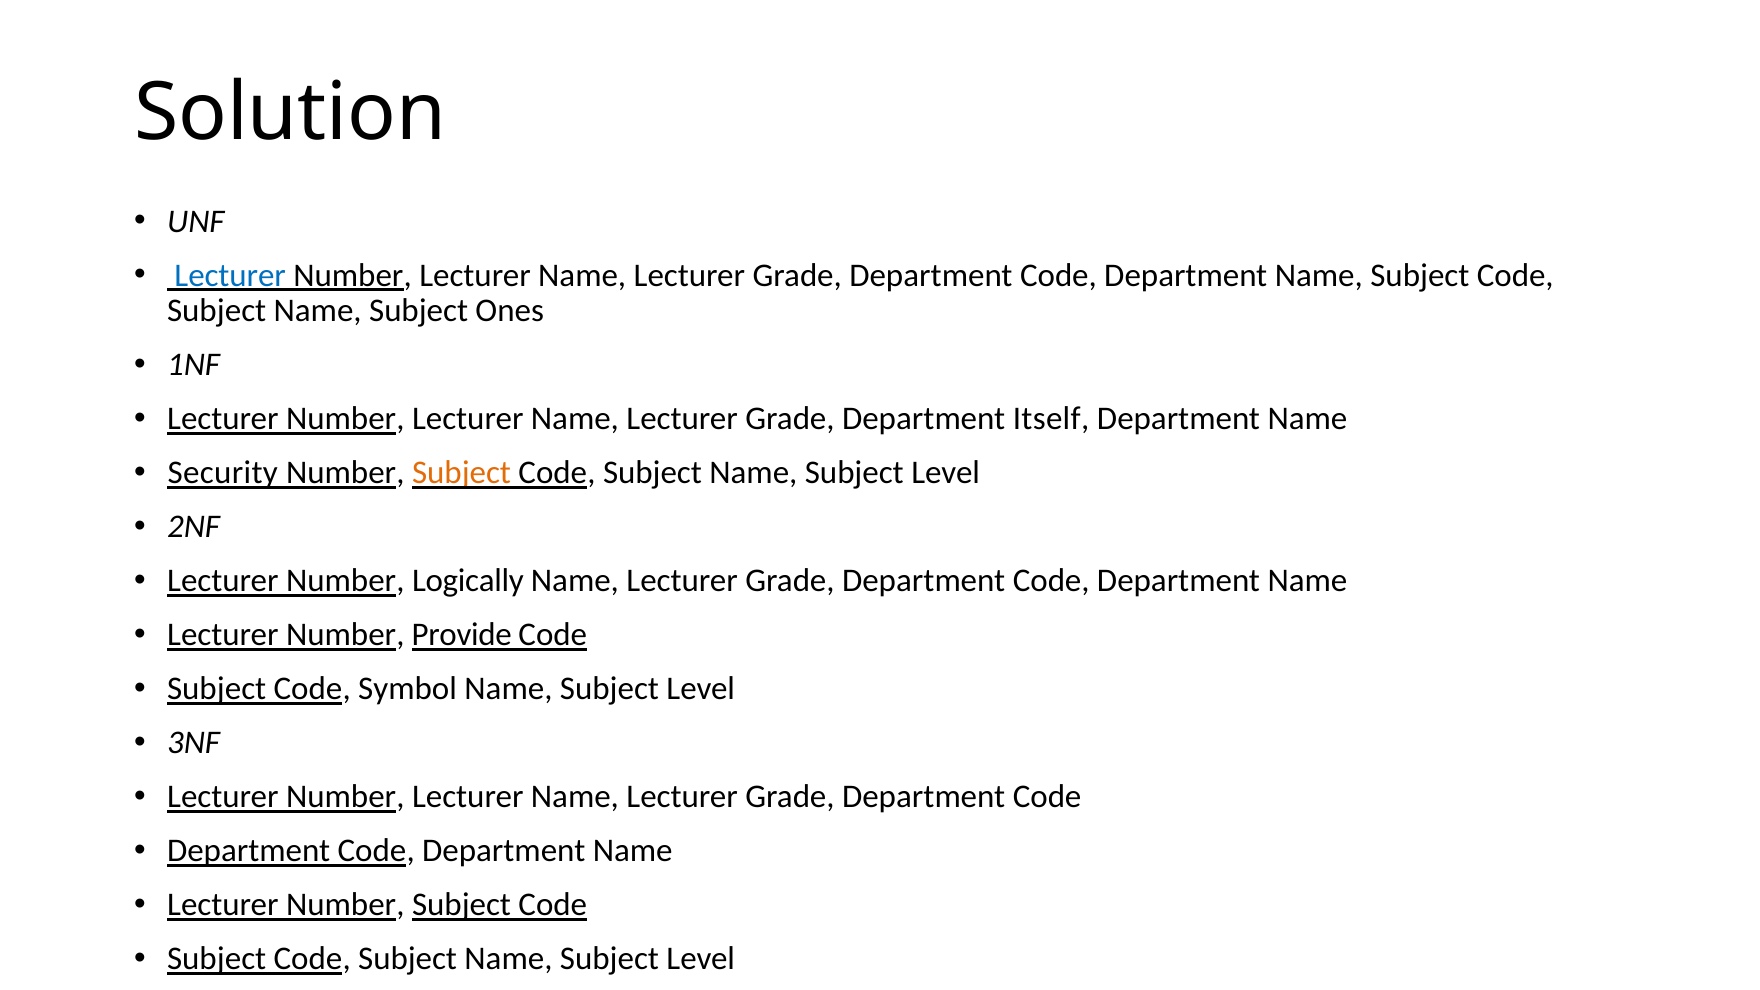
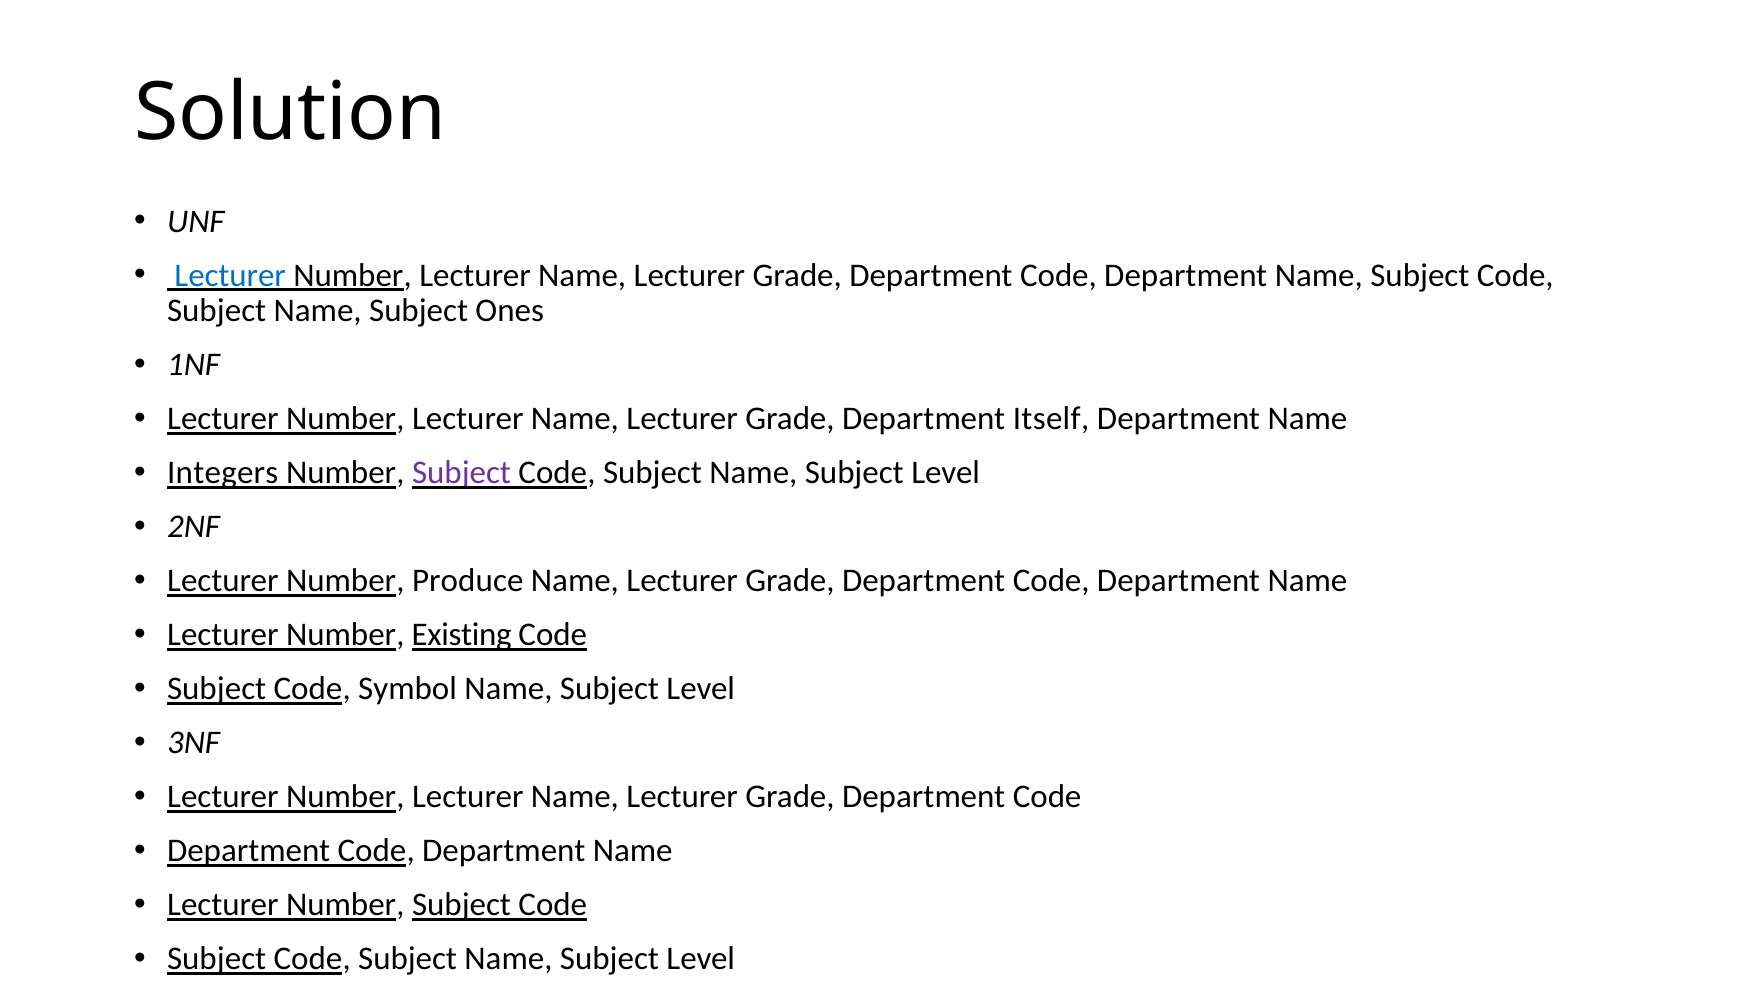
Security: Security -> Integers
Subject at (462, 473) colour: orange -> purple
Logically: Logically -> Produce
Provide: Provide -> Existing
